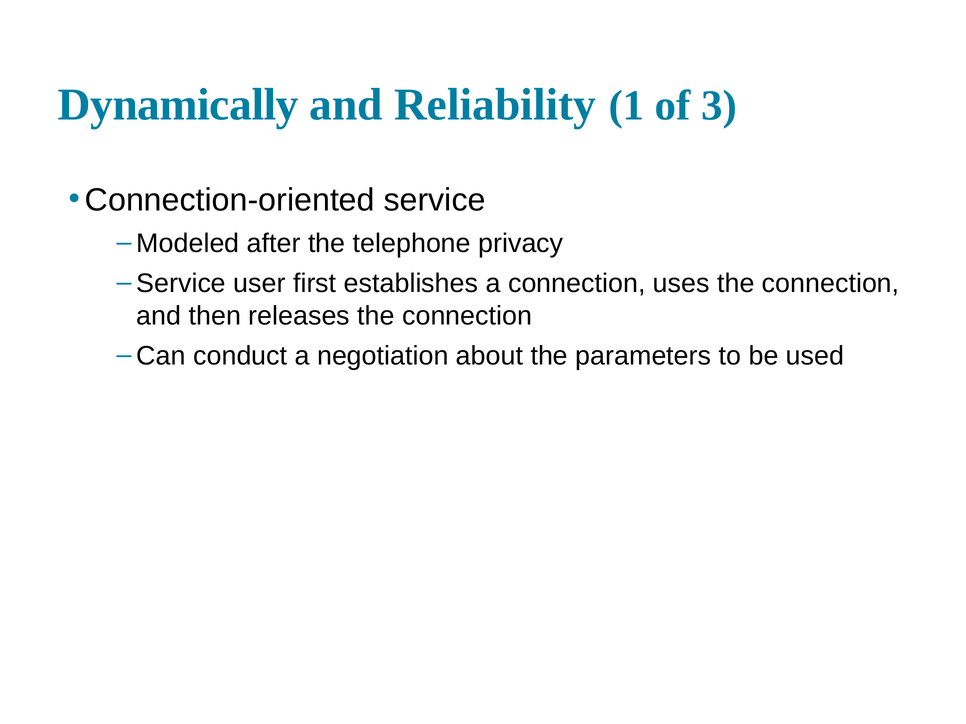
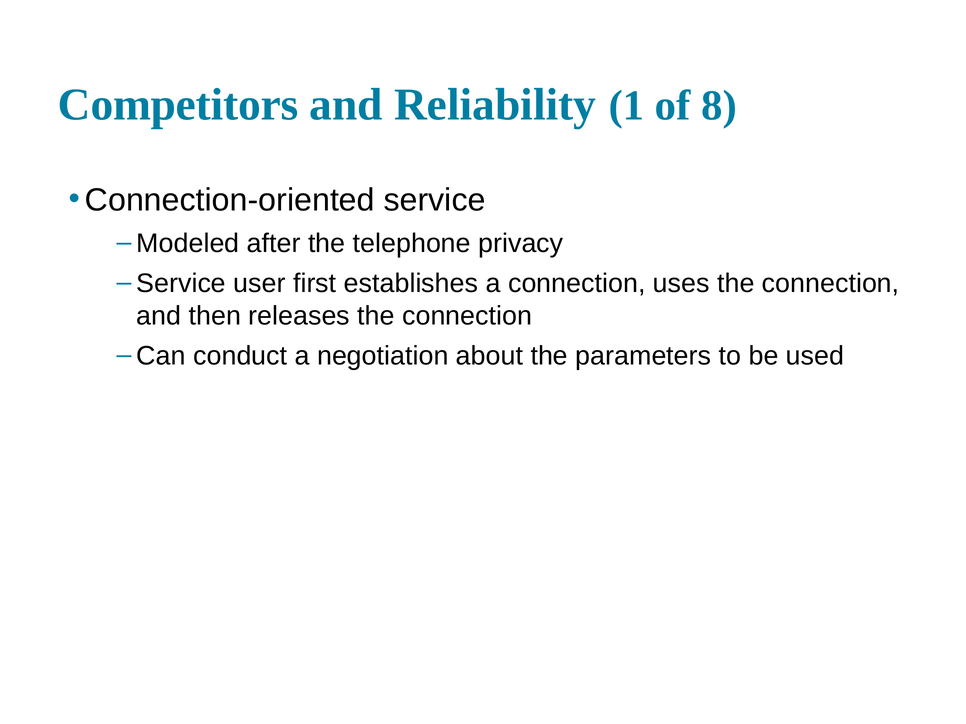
Dynamically: Dynamically -> Competitors
3: 3 -> 8
